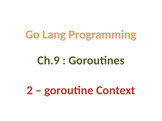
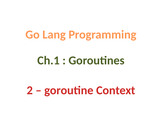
Ch.9: Ch.9 -> Ch.1
